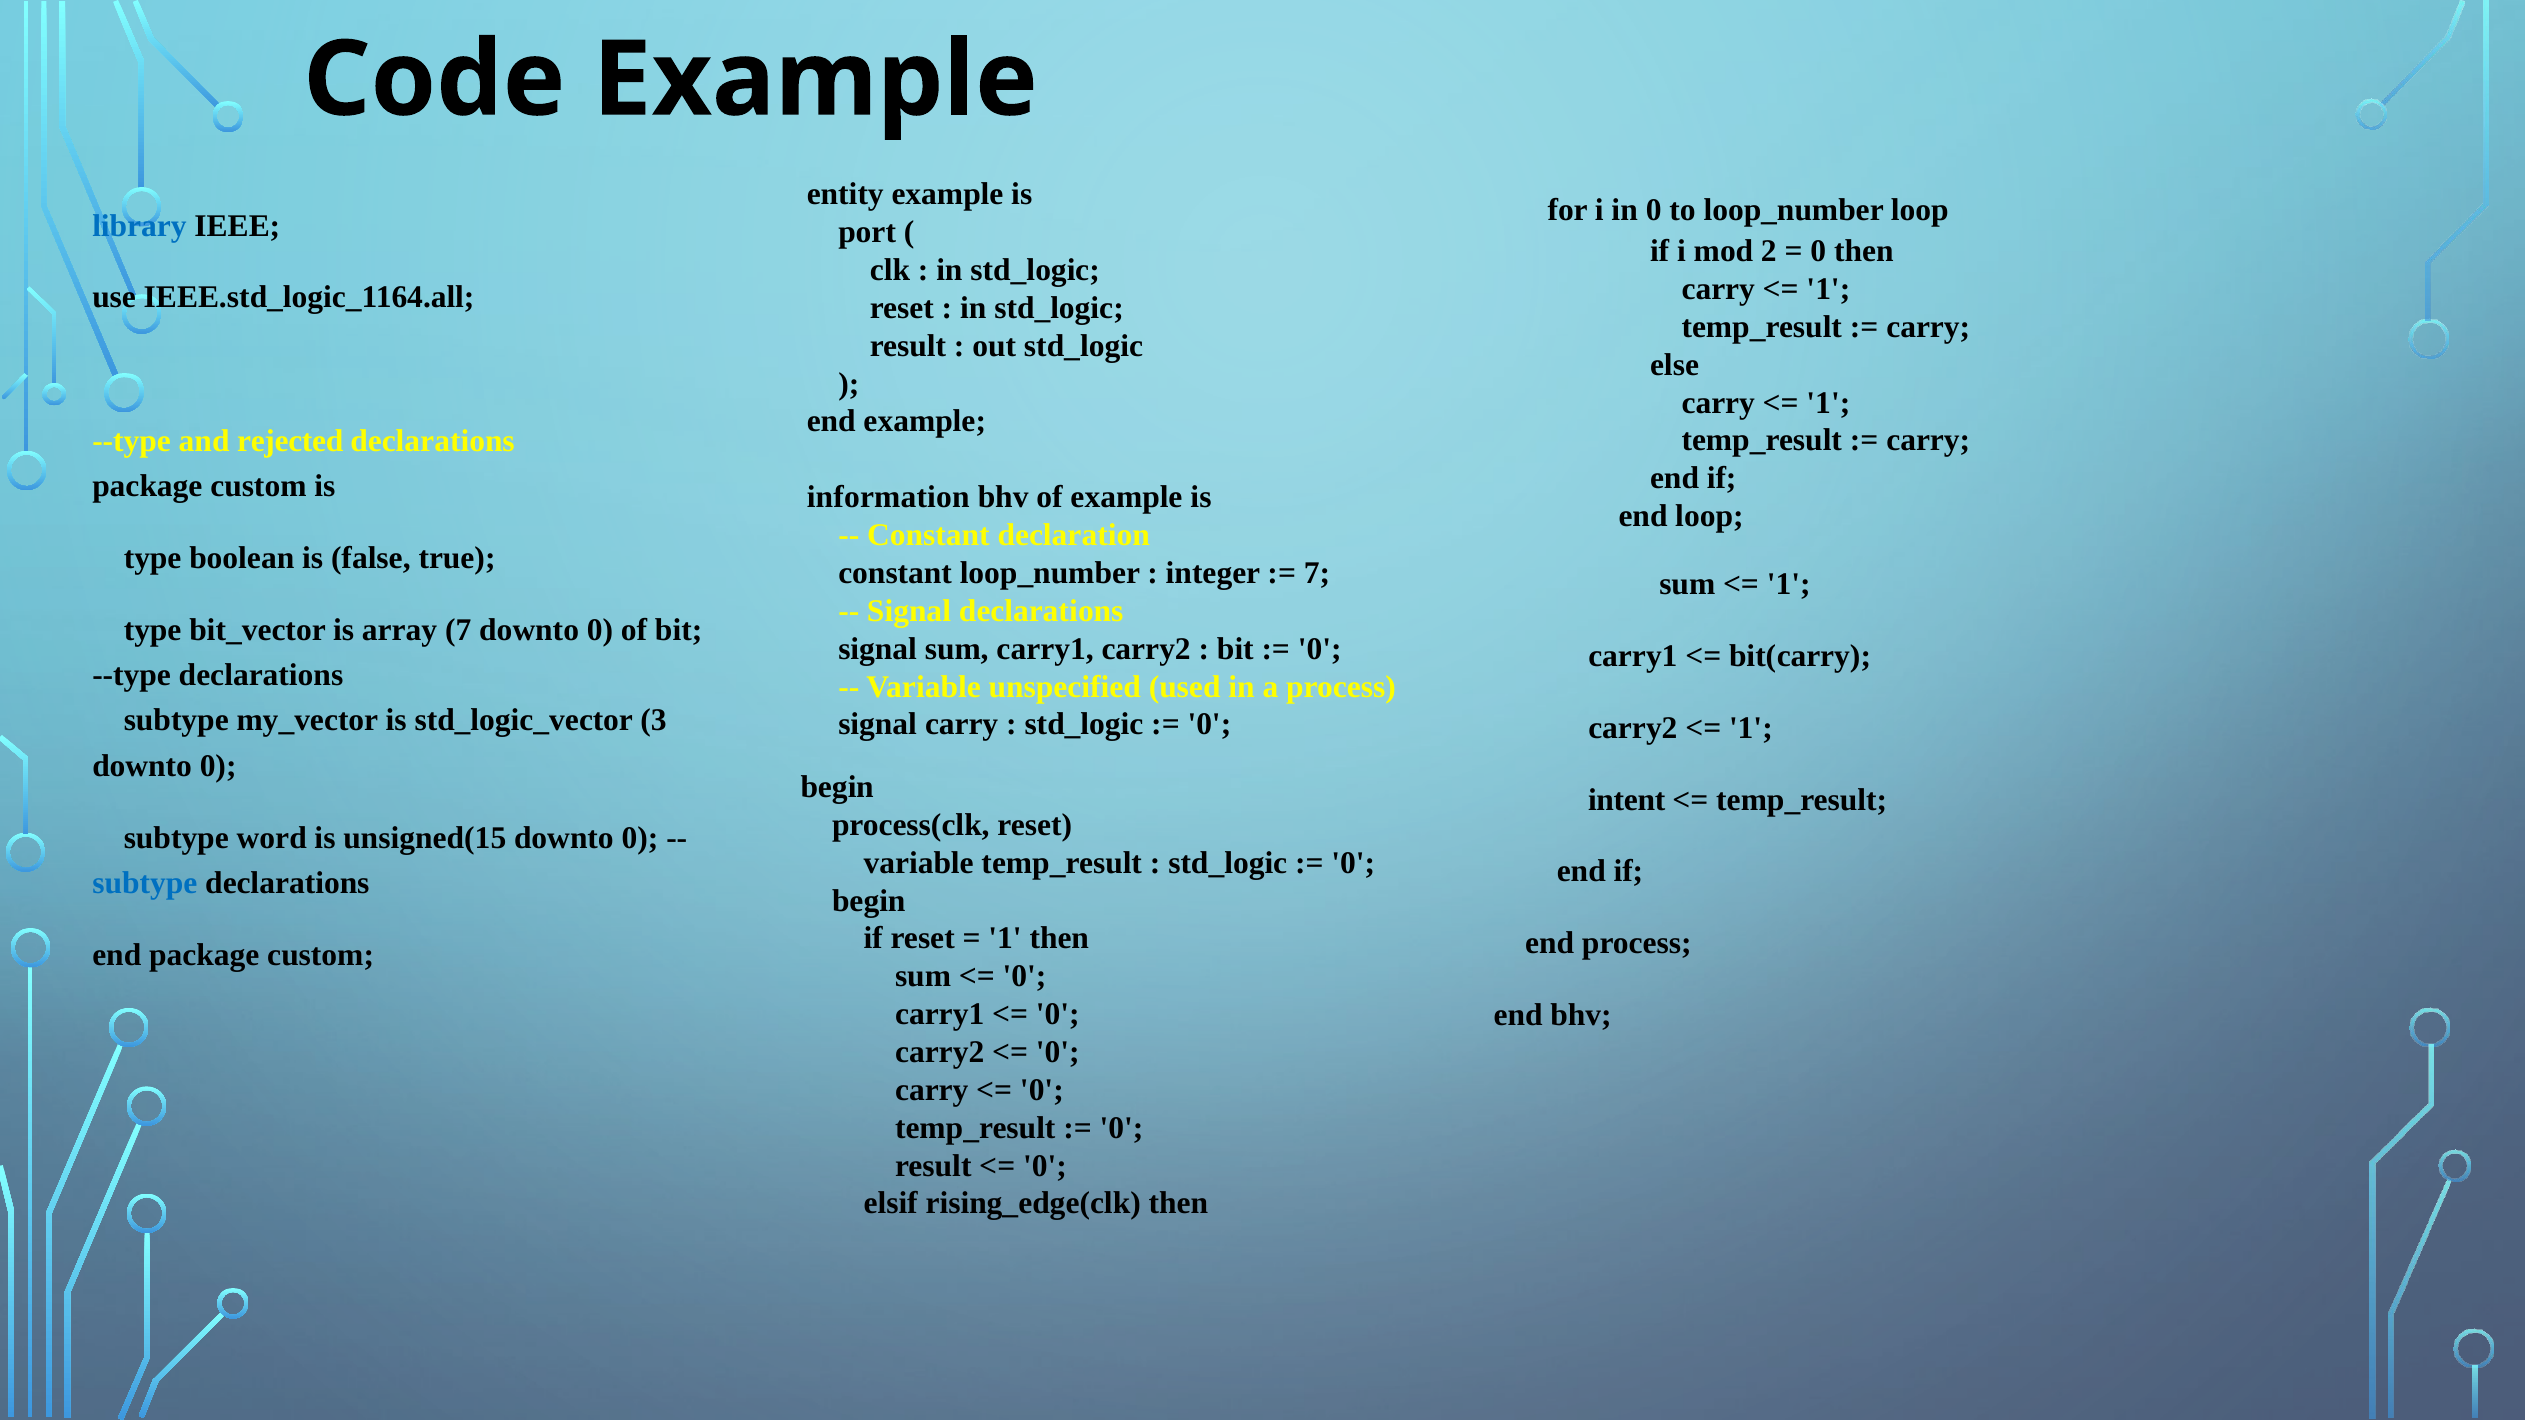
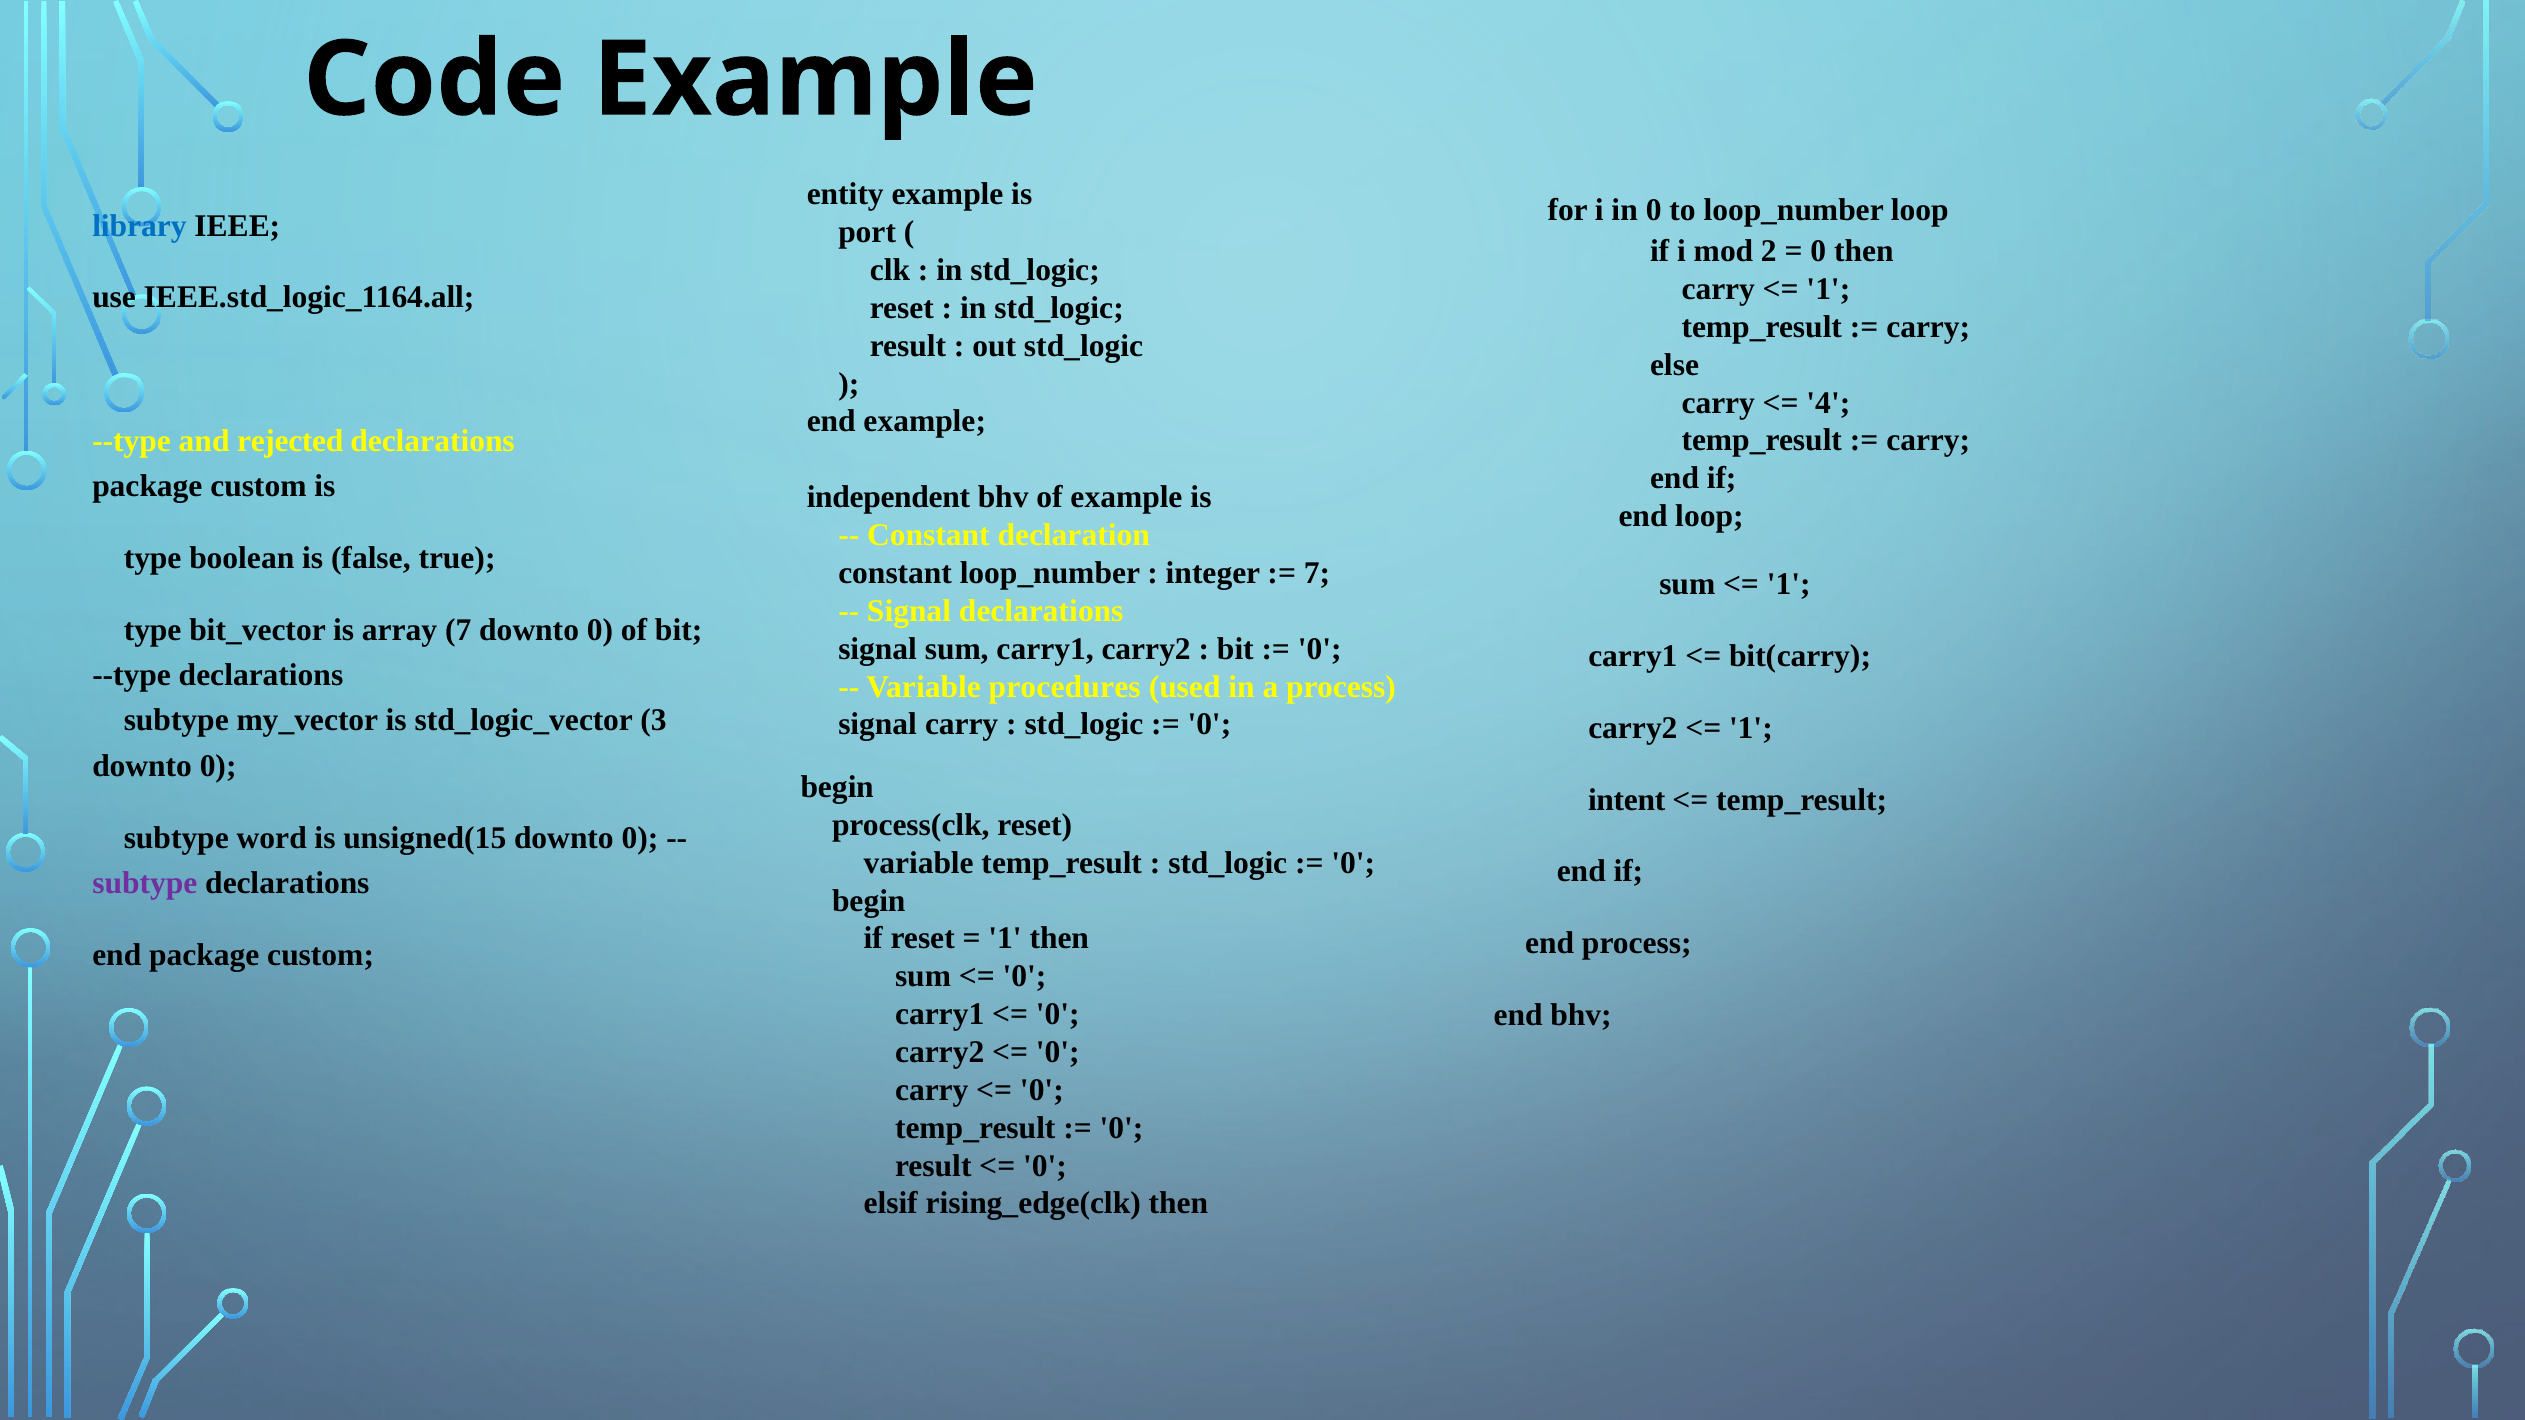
1 at (1828, 403): 1 -> 4
information: information -> independent
unspecified: unspecified -> procedures
subtype at (145, 883) colour: blue -> purple
